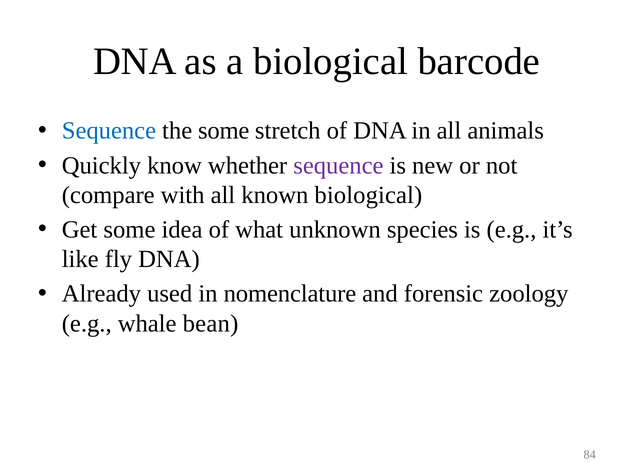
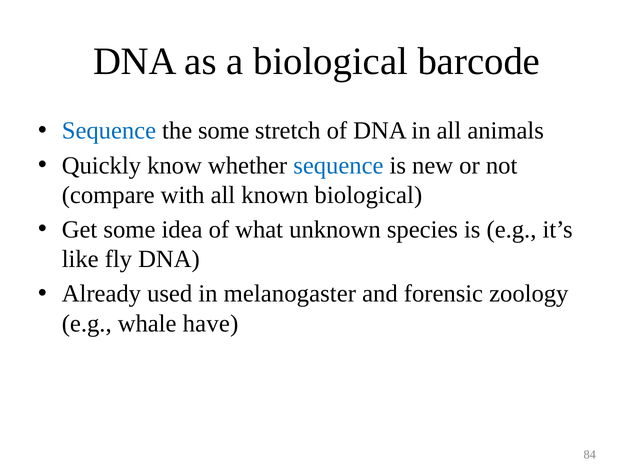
sequence at (338, 165) colour: purple -> blue
nomenclature: nomenclature -> melanogaster
bean: bean -> have
